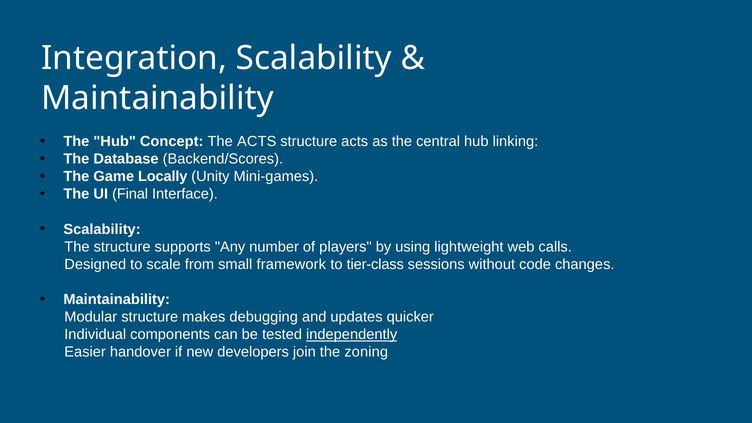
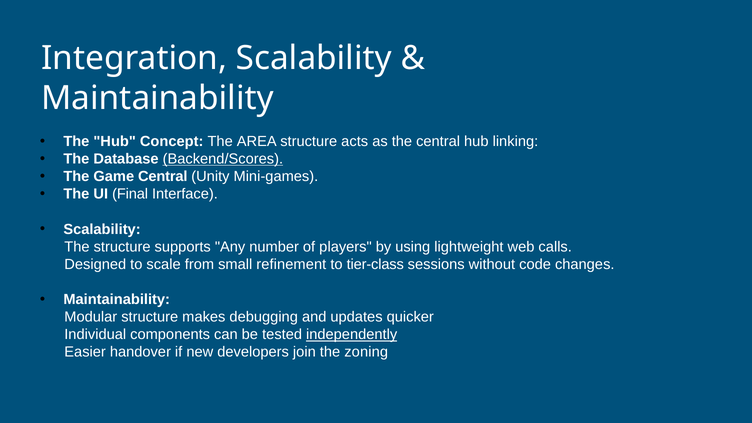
The ACTS: ACTS -> AREA
Backend/Scores underline: none -> present
Game Locally: Locally -> Central
framework: framework -> refinement
